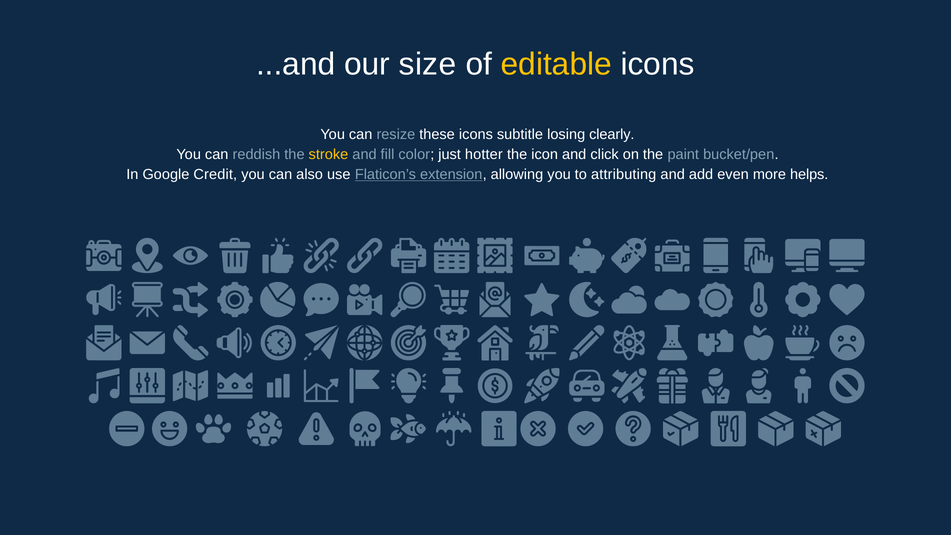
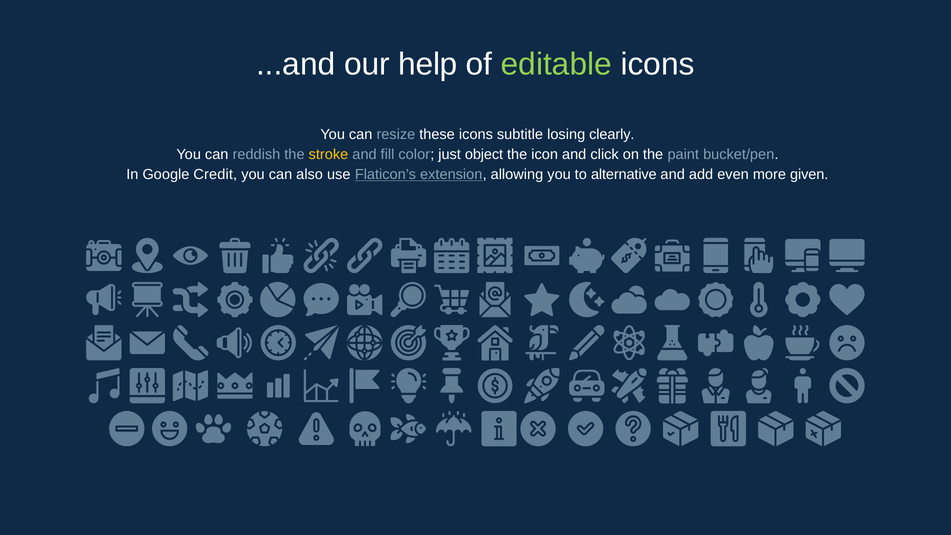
size: size -> help
editable colour: yellow -> light green
hotter: hotter -> object
attributing: attributing -> alternative
helps: helps -> given
